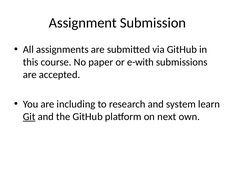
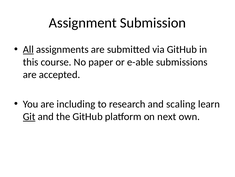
All underline: none -> present
e-with: e-with -> e-able
system: system -> scaling
